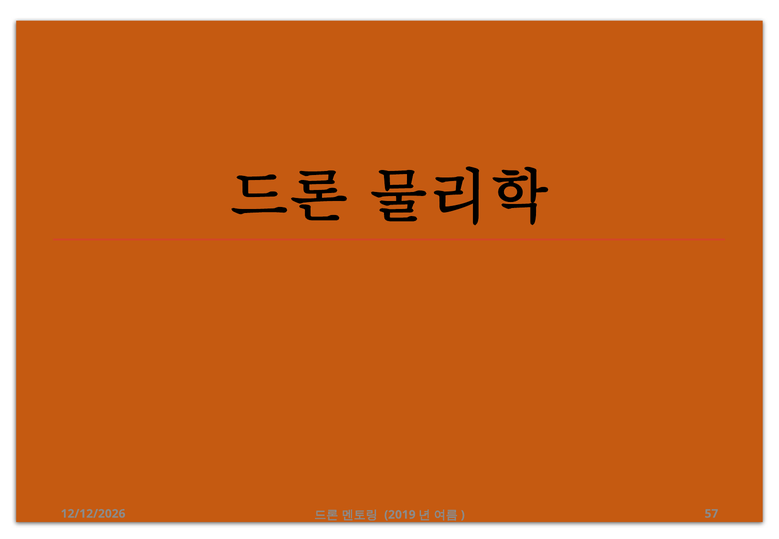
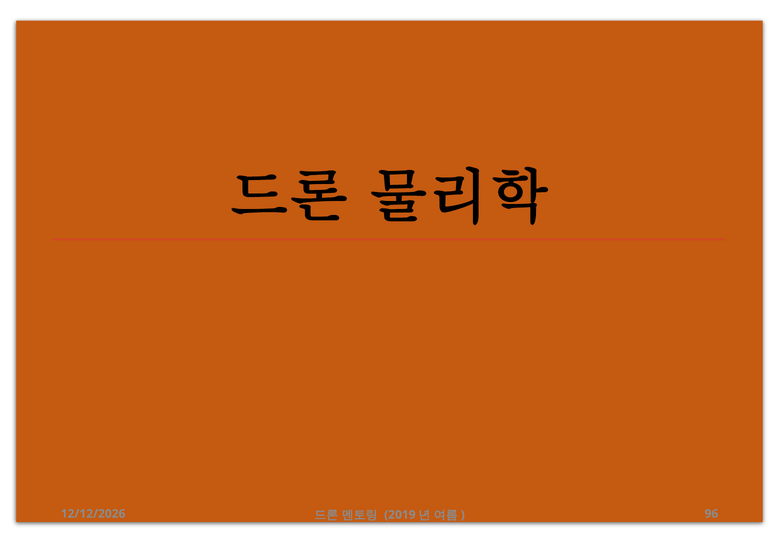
57: 57 -> 96
